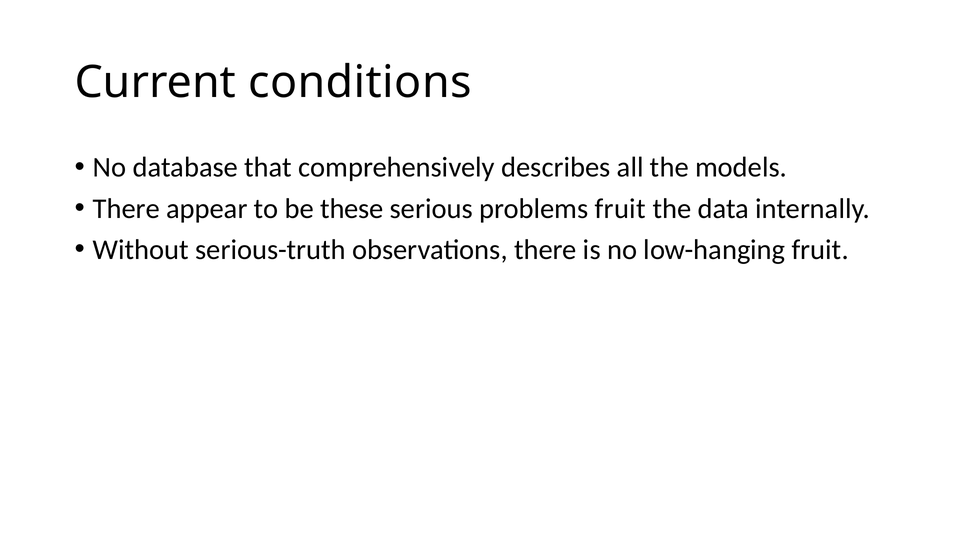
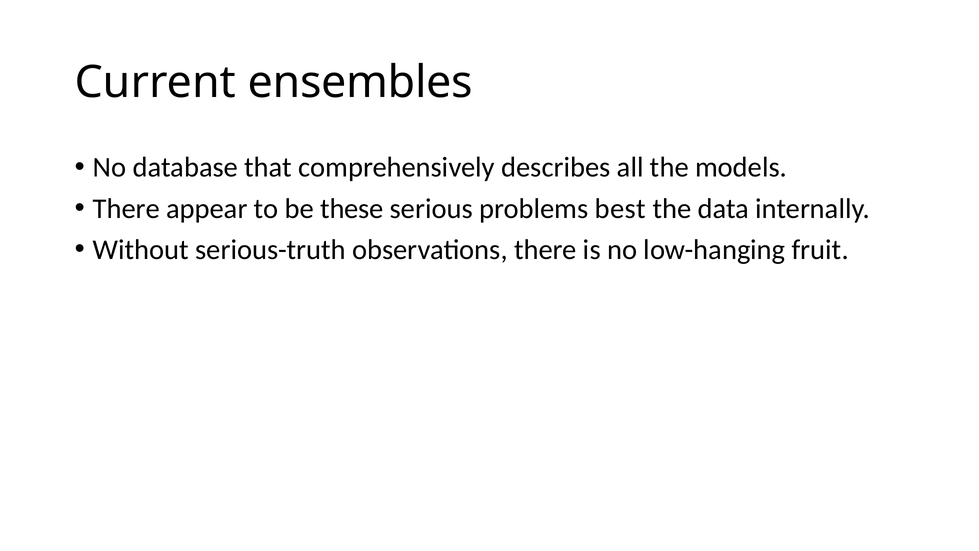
conditions: conditions -> ensembles
problems fruit: fruit -> best
